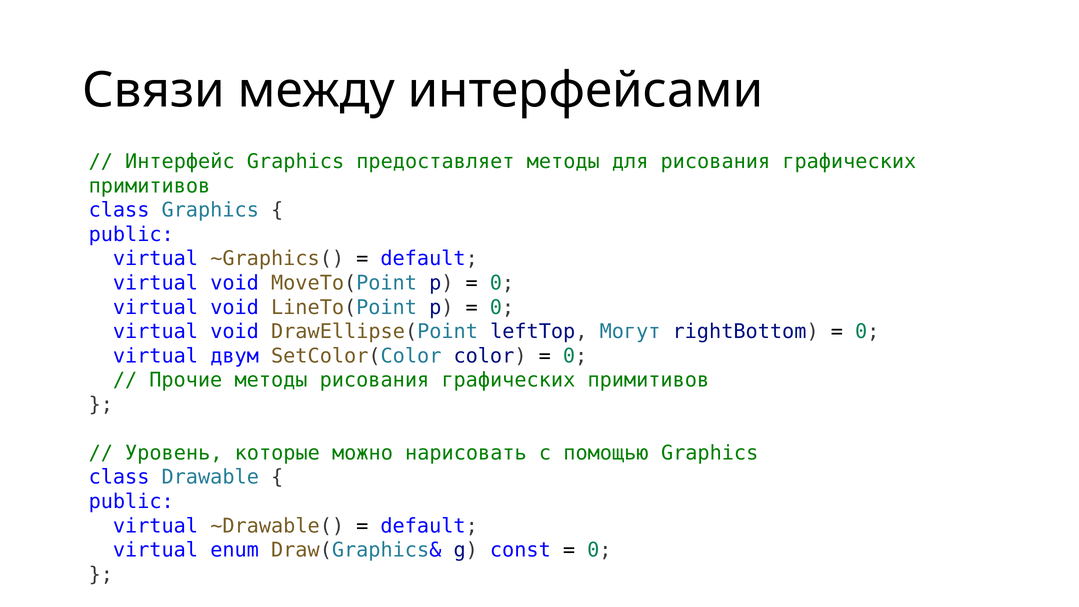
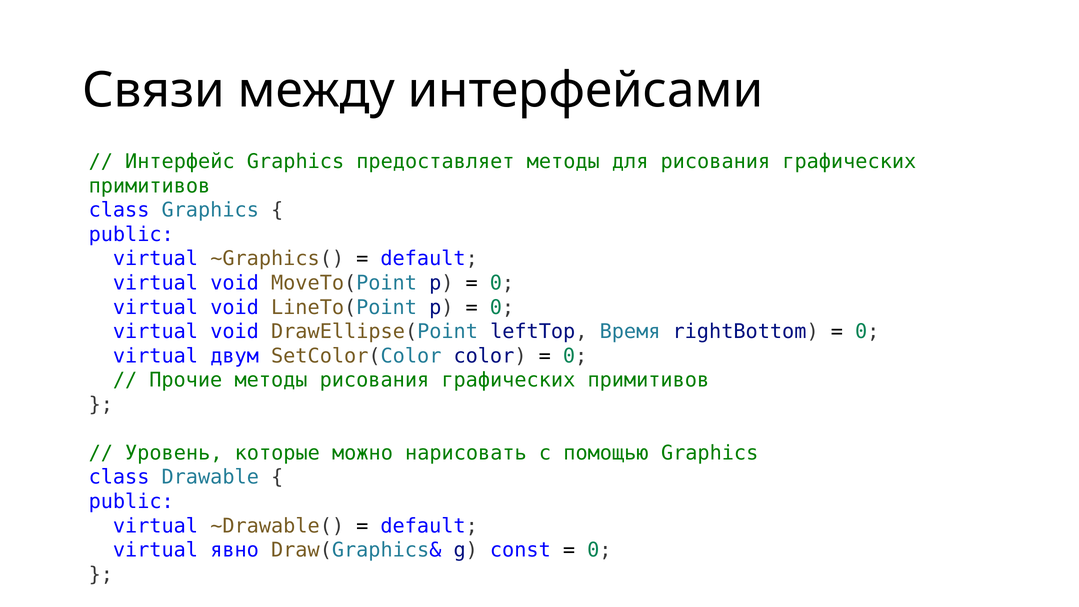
Могут: Могут -> Время
enum: enum -> явно
